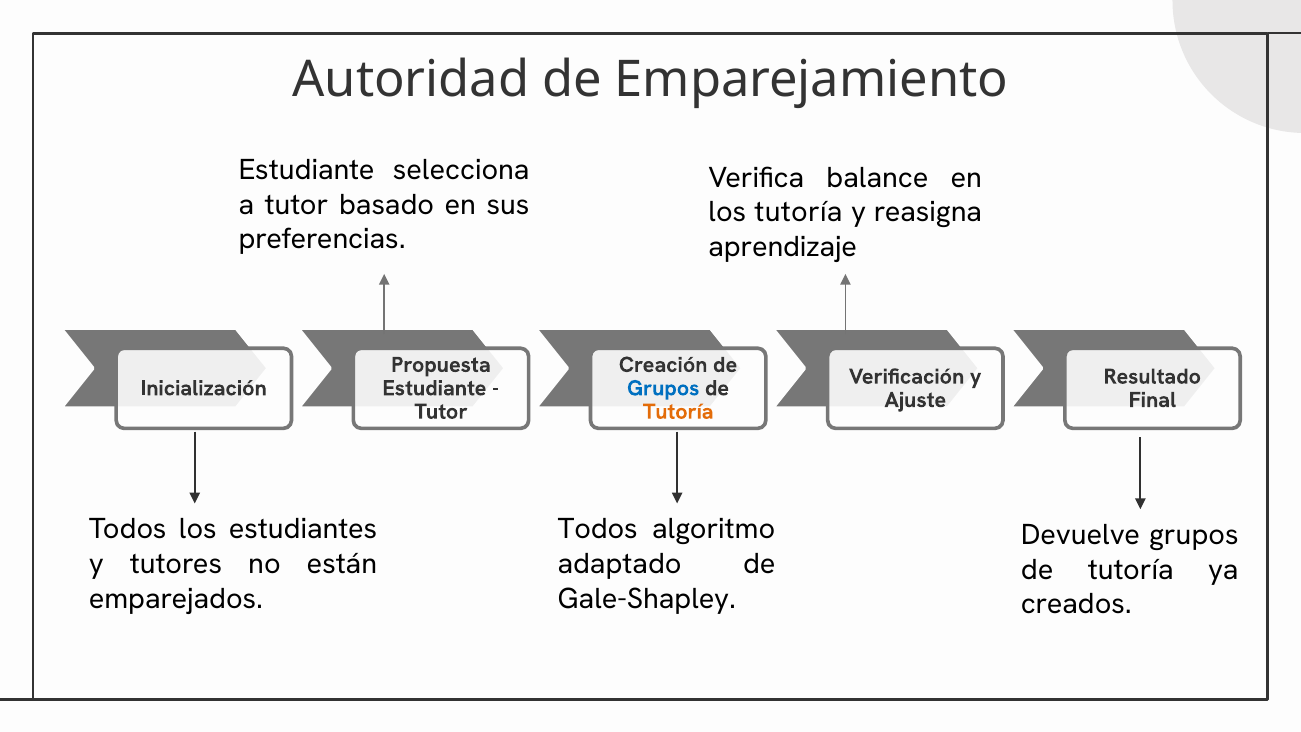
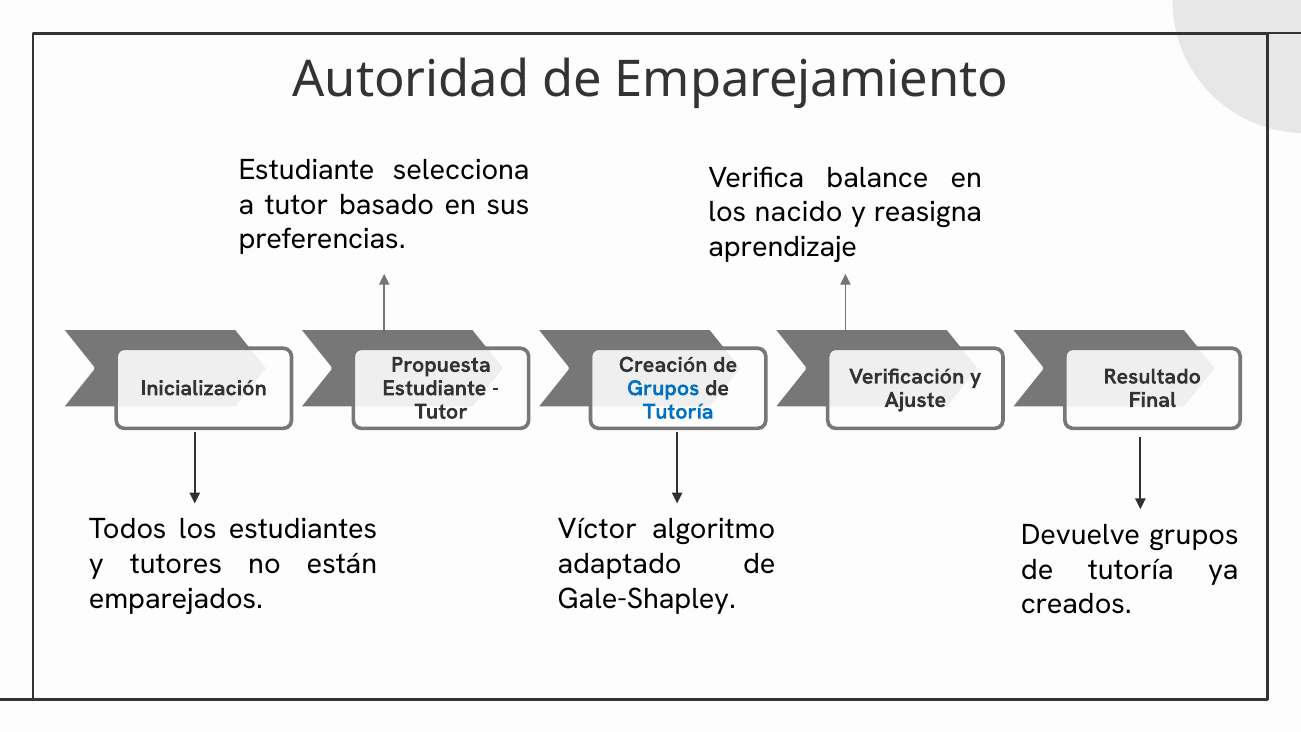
los tutoría: tutoría -> nacido
Tutoría at (678, 411) colour: orange -> blue
Todos at (598, 529): Todos -> Víctor
